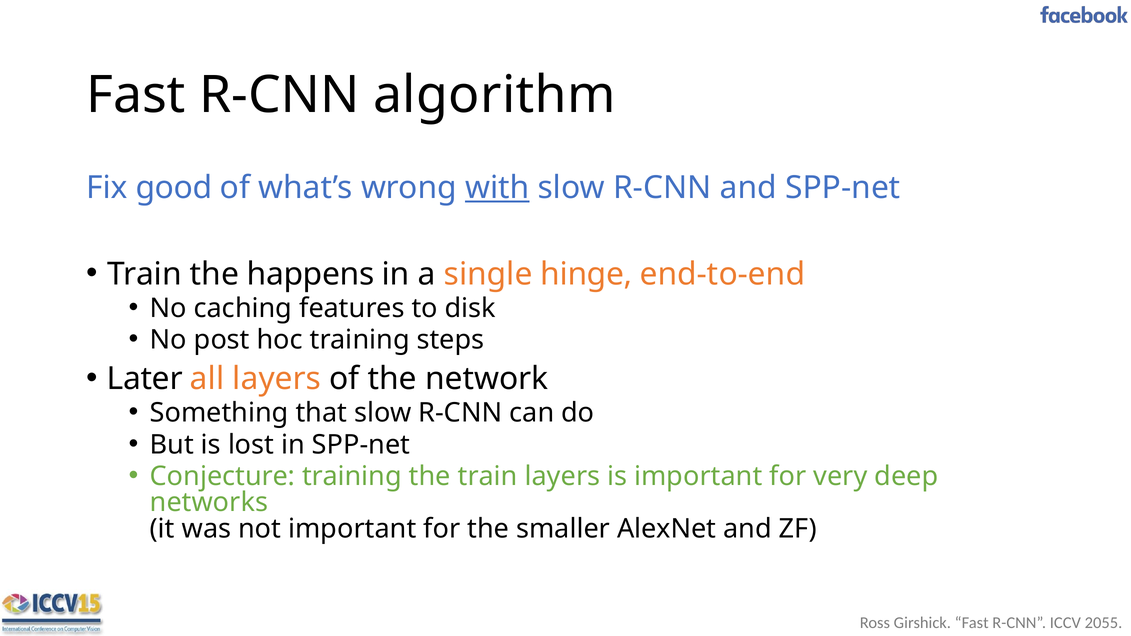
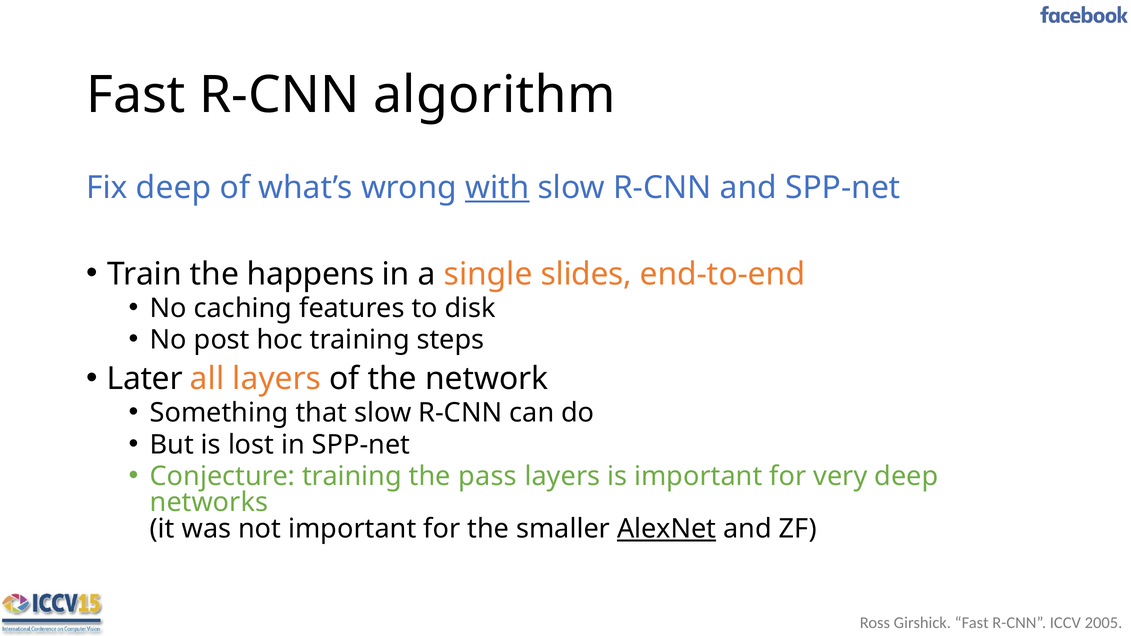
Fix good: good -> deep
hinge: hinge -> slides
the train: train -> pass
AlexNet underline: none -> present
2055: 2055 -> 2005
